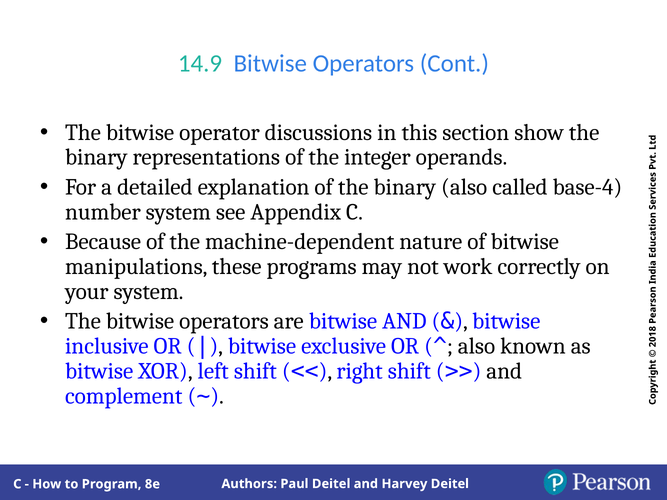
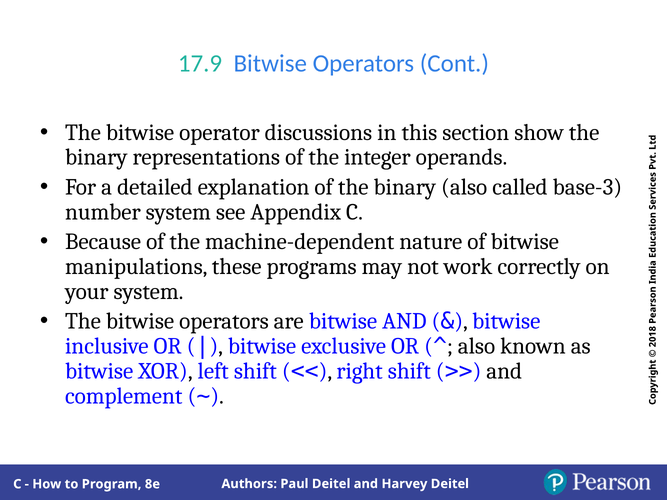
14.9: 14.9 -> 17.9
base-4: base-4 -> base-3
